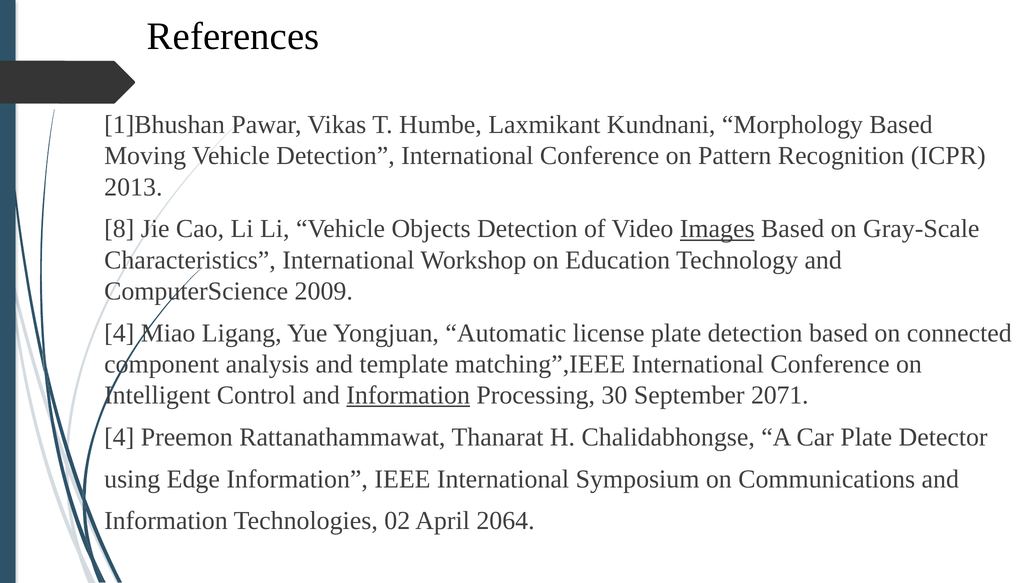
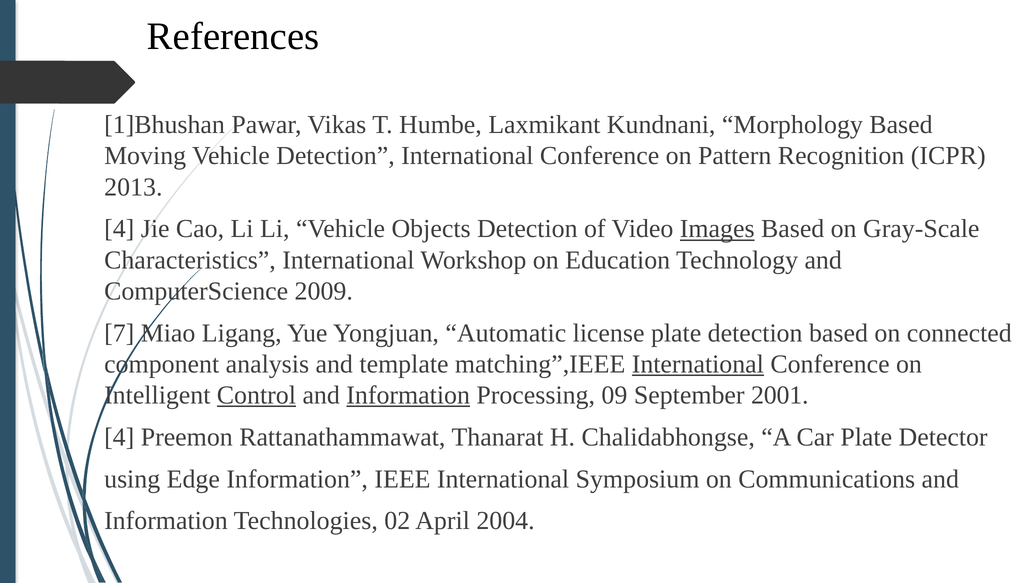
8 at (119, 229): 8 -> 4
4 at (119, 333): 4 -> 7
International at (698, 364) underline: none -> present
Control underline: none -> present
30: 30 -> 09
2071: 2071 -> 2001
2064: 2064 -> 2004
